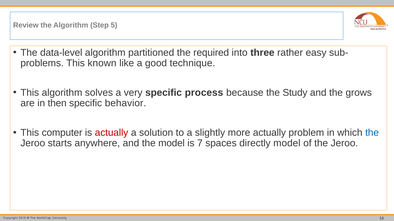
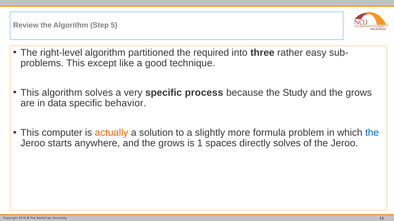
data-level: data-level -> right-level
known: known -> except
then: then -> data
actually at (112, 133) colour: red -> orange
more actually: actually -> formula
anywhere and the model: model -> grows
7: 7 -> 1
directly model: model -> solves
